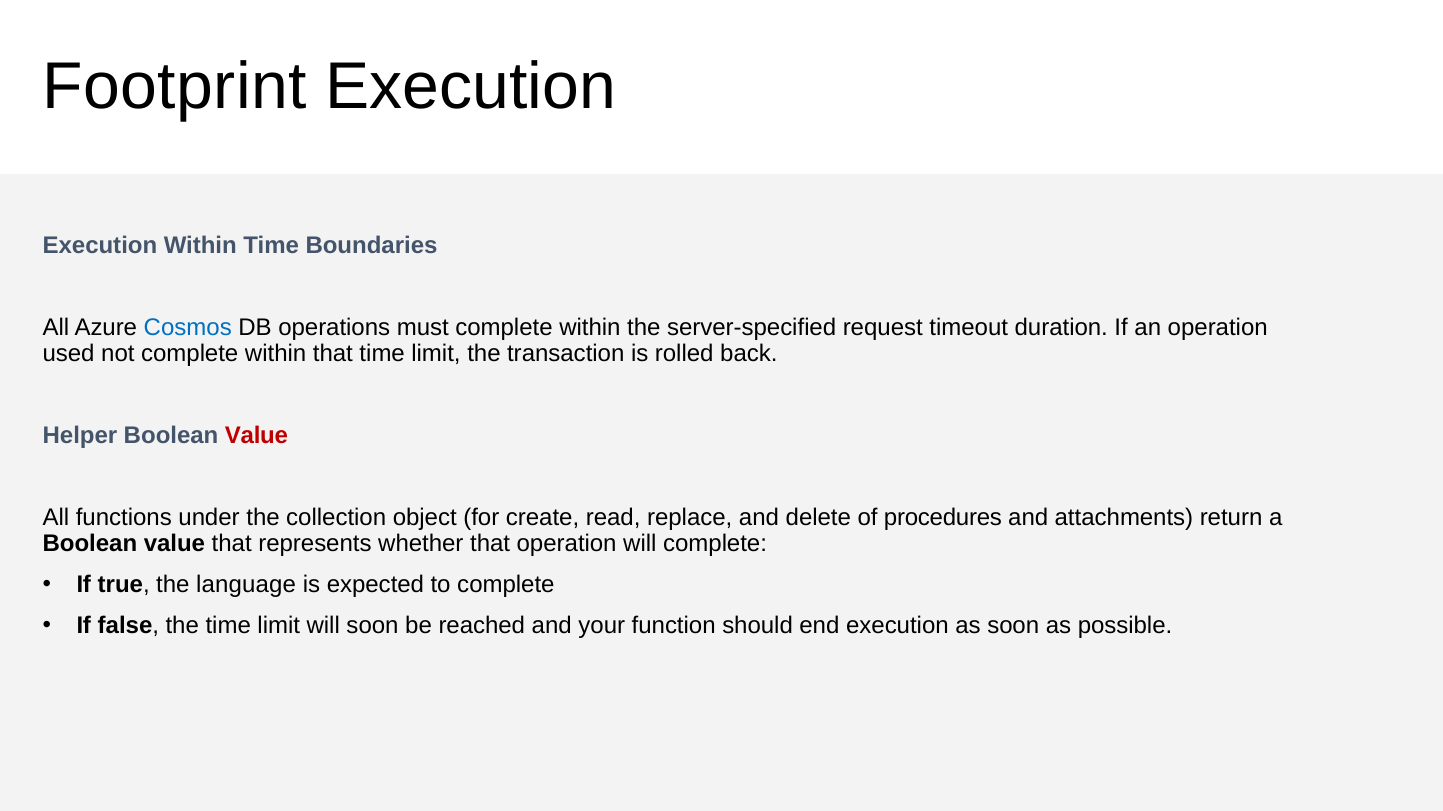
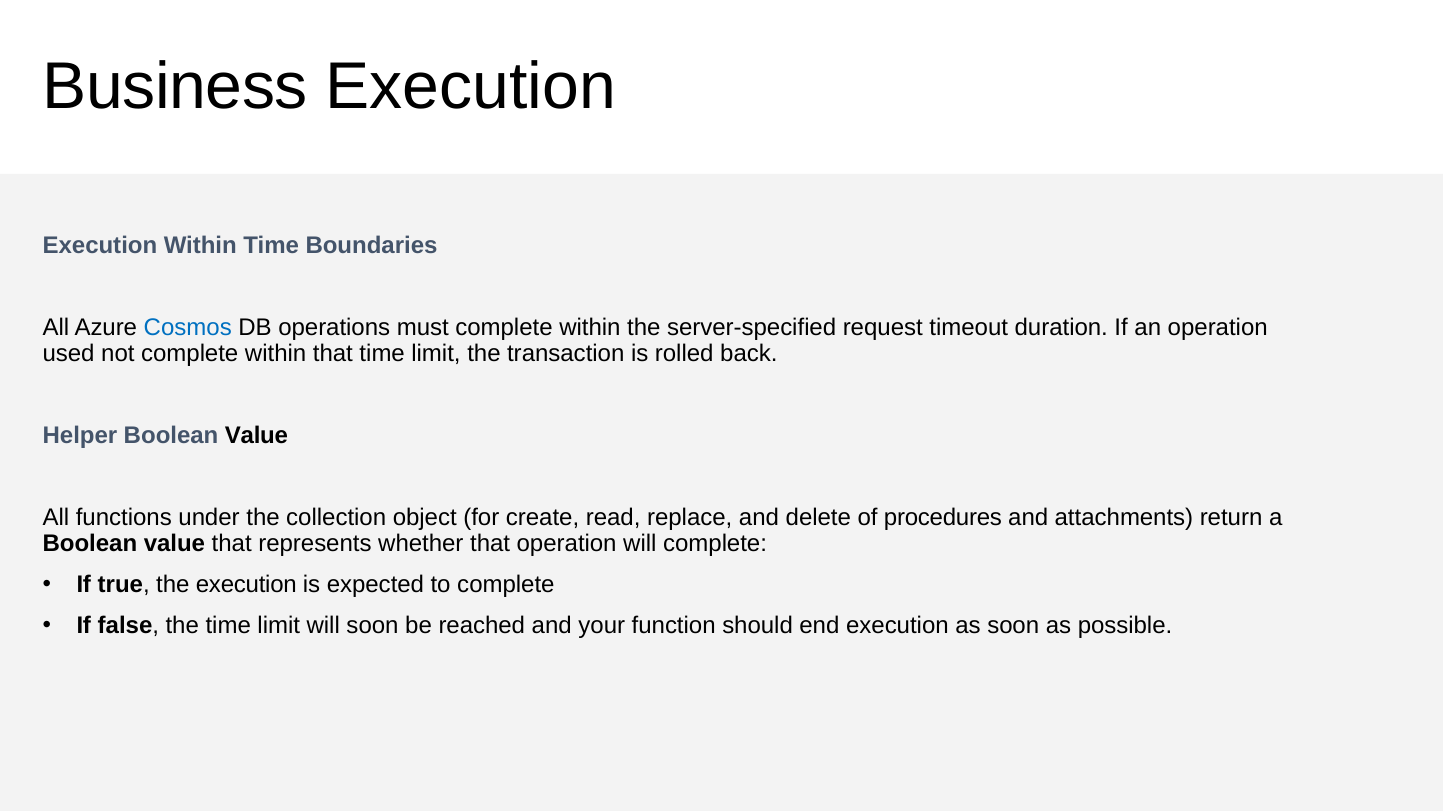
Footprint: Footprint -> Business
Value at (256, 436) colour: red -> black
the language: language -> execution
